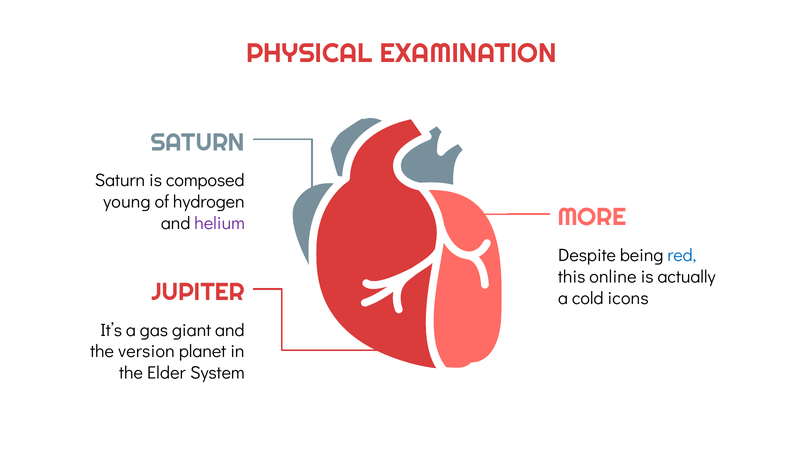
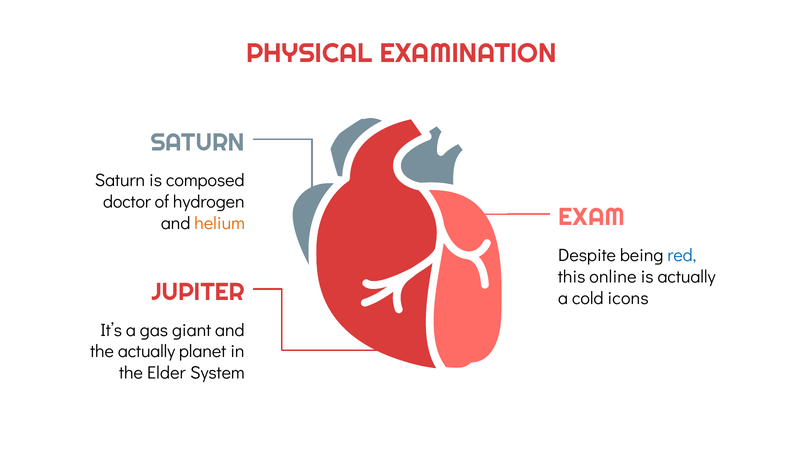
young: young -> doctor
MORE: MORE -> EXAM
helium colour: purple -> orange
the version: version -> actually
